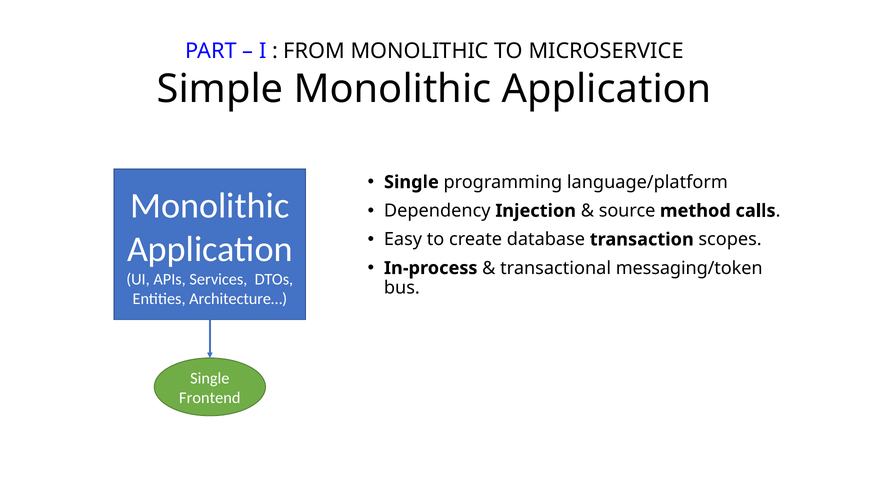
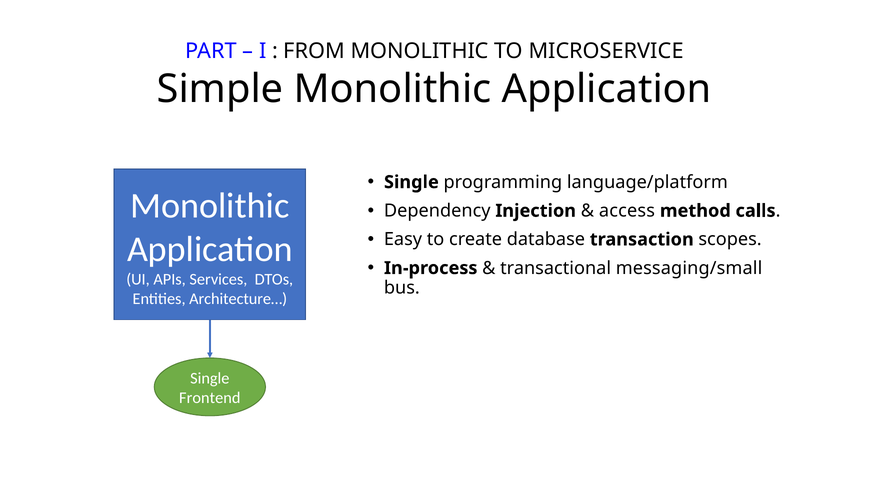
source: source -> access
messaging/token: messaging/token -> messaging/small
